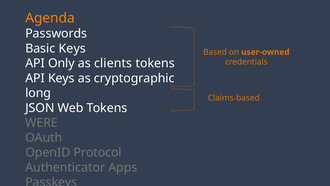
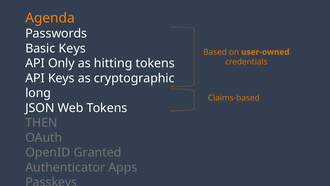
clients: clients -> hitting
WERE: WERE -> THEN
Protocol: Protocol -> Granted
